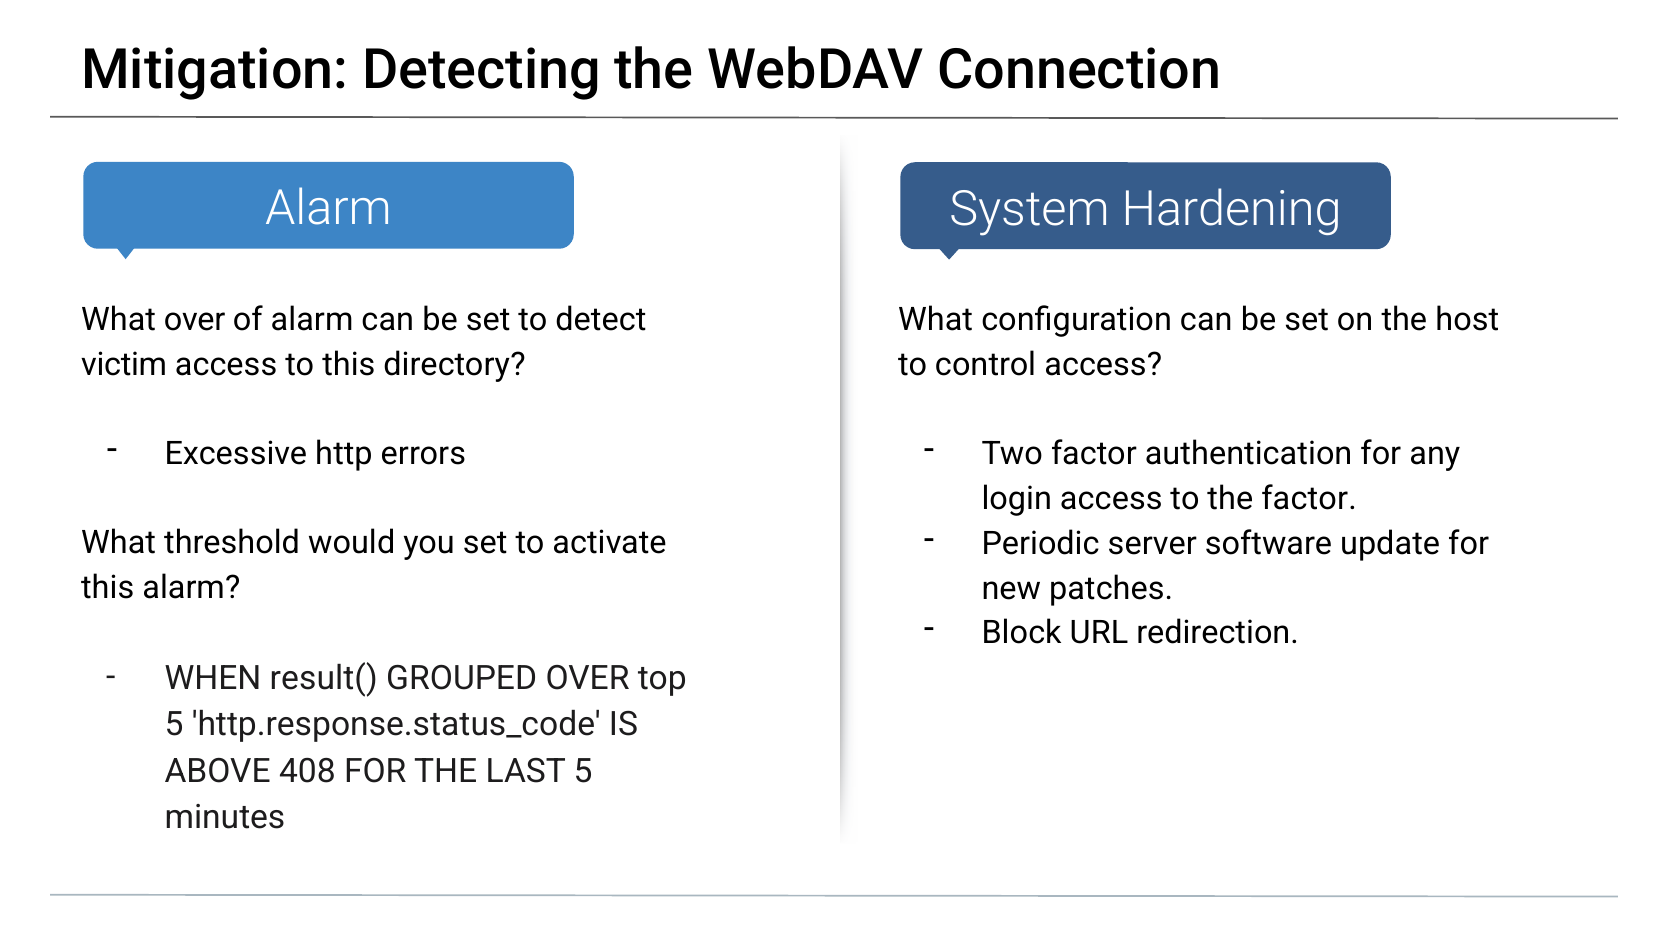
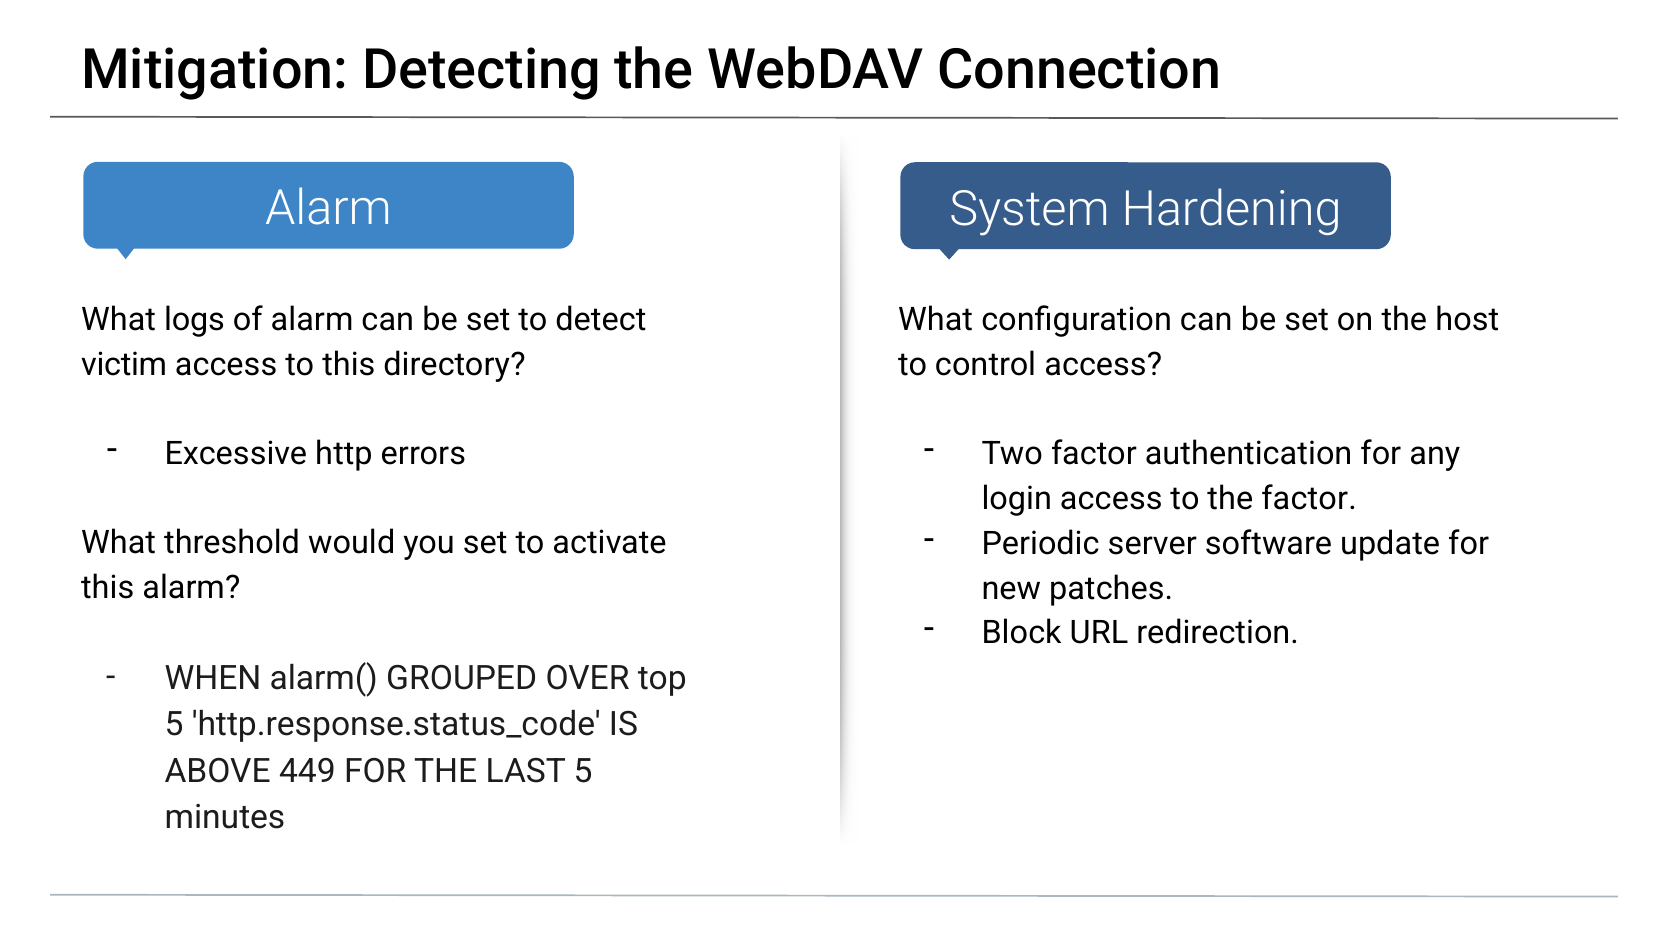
What over: over -> logs
result(: result( -> alarm(
408: 408 -> 449
